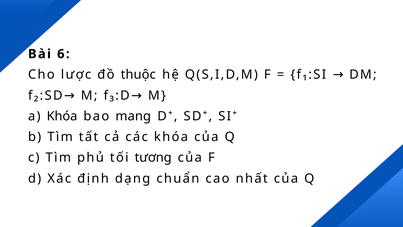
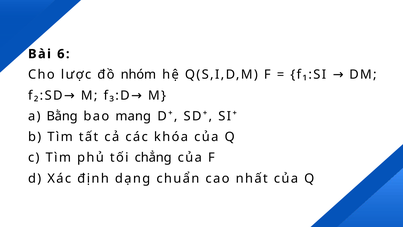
thuộc: thuộc -> nhóm
a Khóa: Khóa -> Bằng
tương: tương -> chẳng
